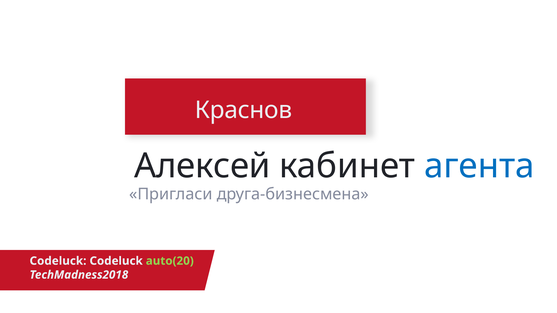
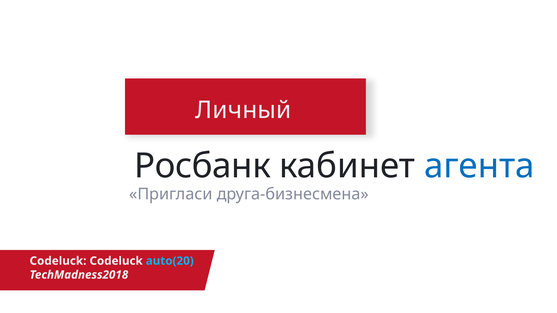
Краснов: Краснов -> Личный
Алексей: Алексей -> Росбанк
auto(20 colour: light green -> light blue
